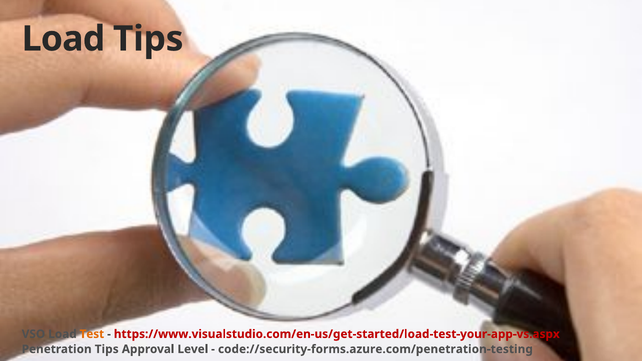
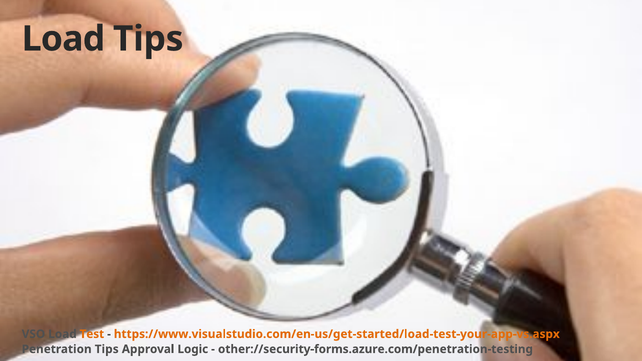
https://www.visualstudio.com/en-us/get-started/load-test-your-app-vs.aspx colour: red -> orange
Level: Level -> Logic
code://security-forms.azure.com/penetration-testing: code://security-forms.azure.com/penetration-testing -> other://security-forms.azure.com/penetration-testing
